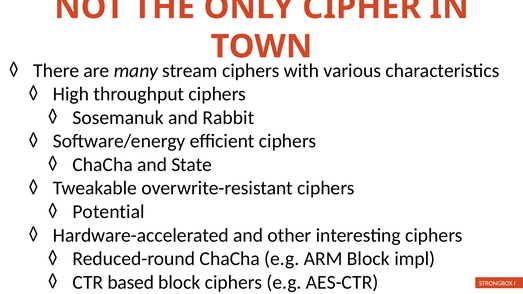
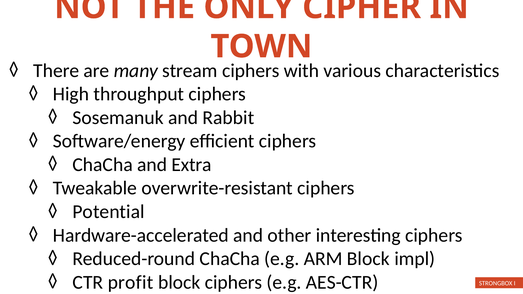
State: State -> Extra
based: based -> profit
